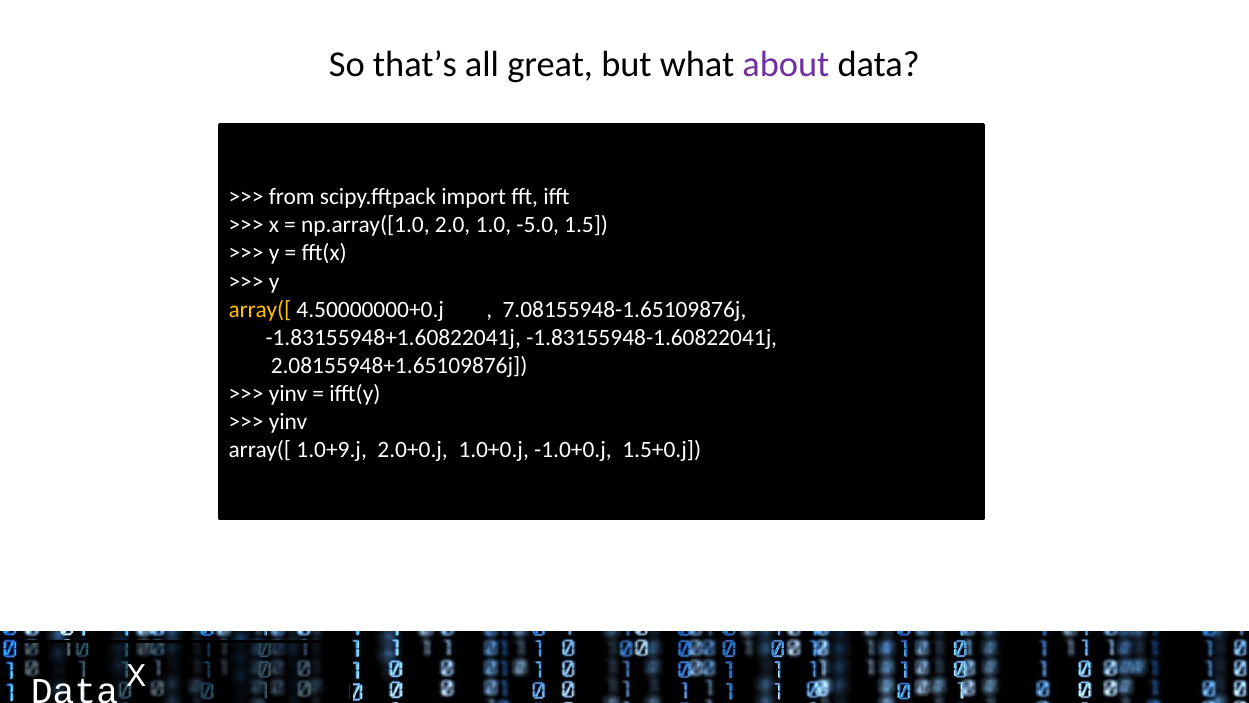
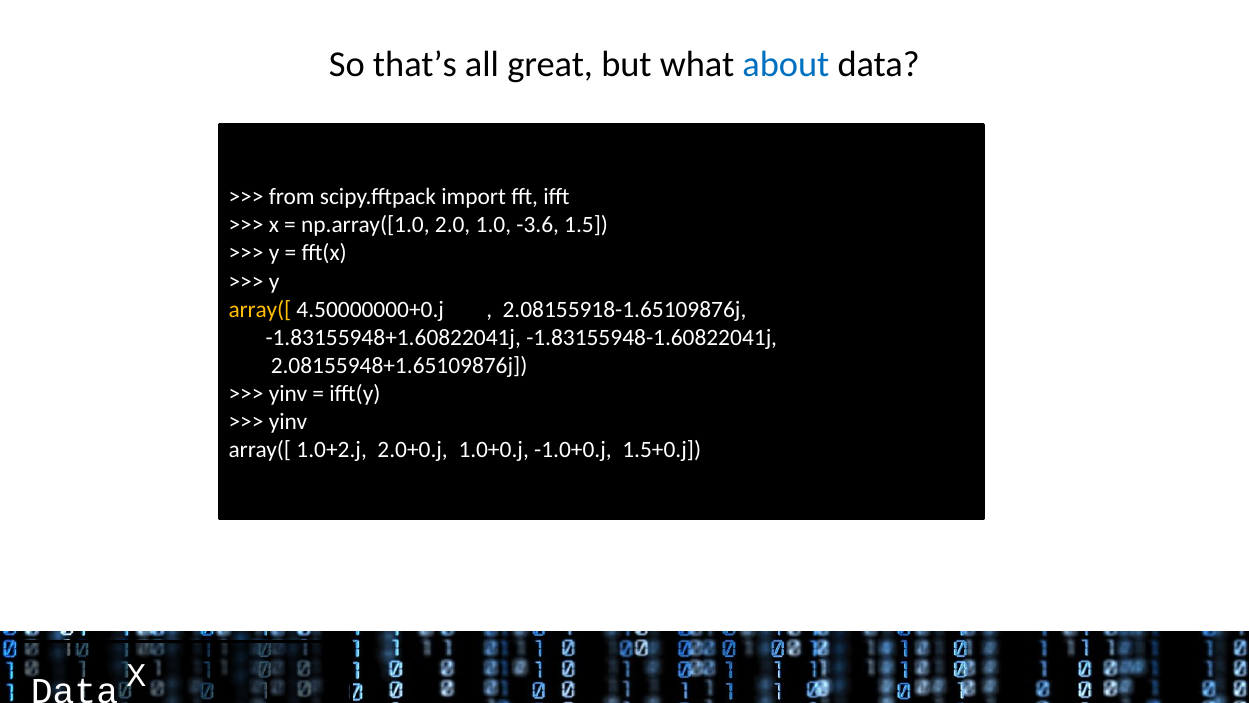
about colour: purple -> blue
-5.0: -5.0 -> -3.6
7.08155948-1.65109876j: 7.08155948-1.65109876j -> 2.08155918-1.65109876j
1.0+9.j: 1.0+9.j -> 1.0+2.j
